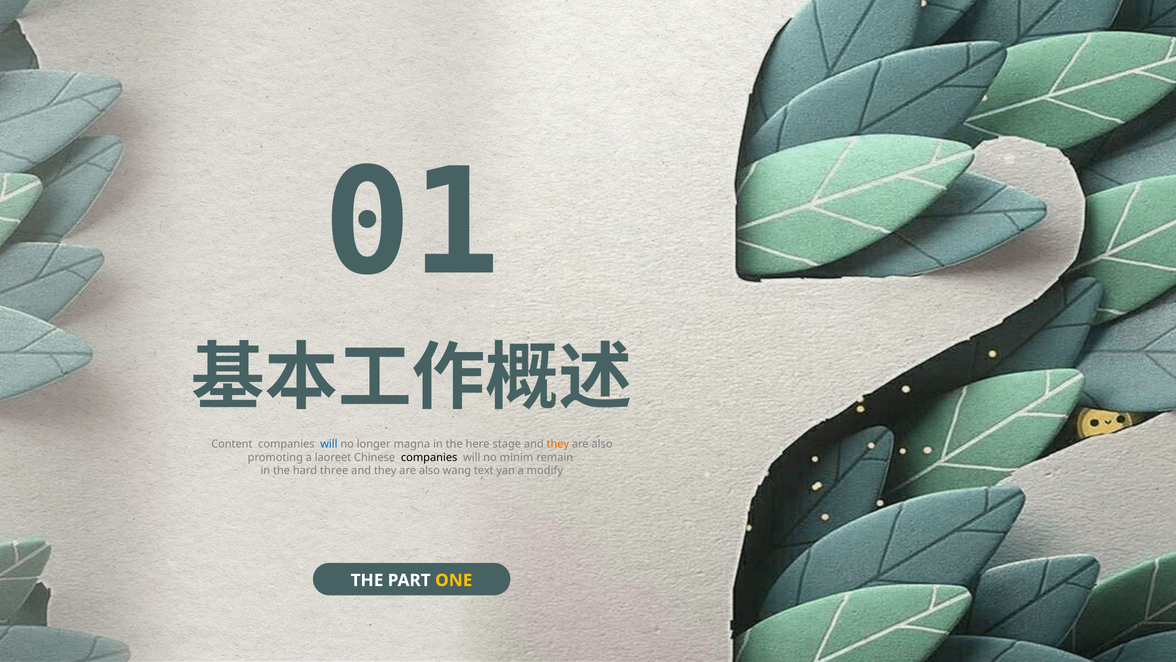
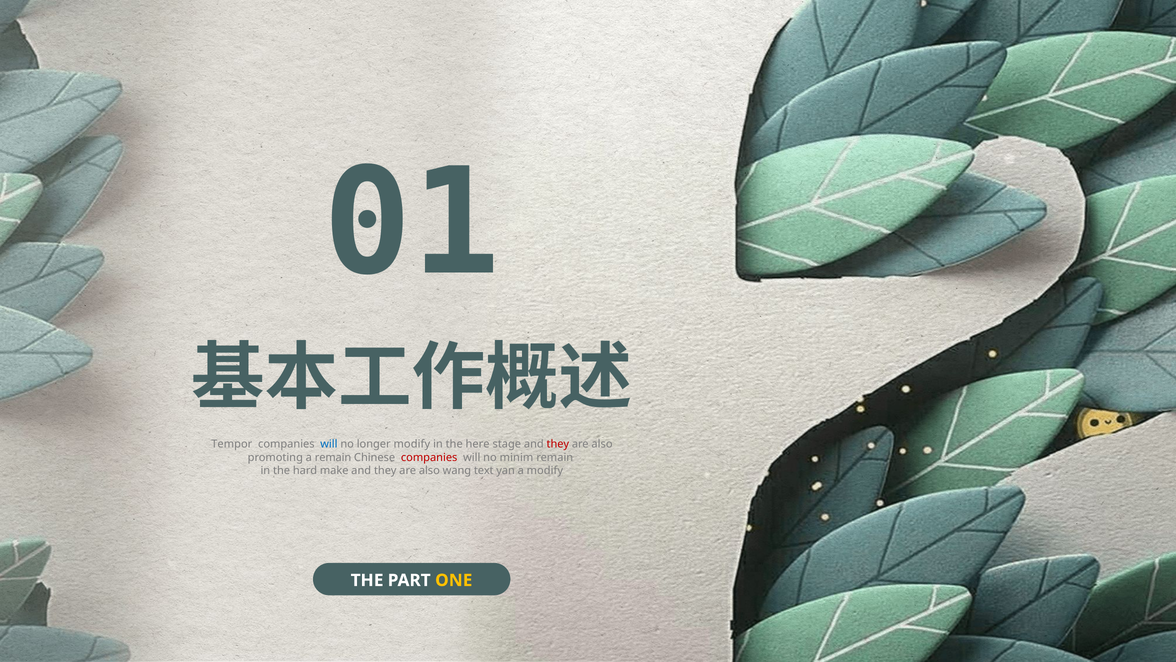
Content: Content -> Tempor
longer magna: magna -> modify
they at (558, 444) colour: orange -> red
a laoreet: laoreet -> remain
companies at (429, 457) colour: black -> red
three: three -> make
